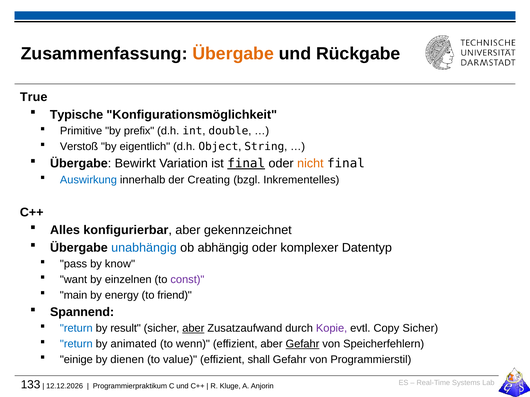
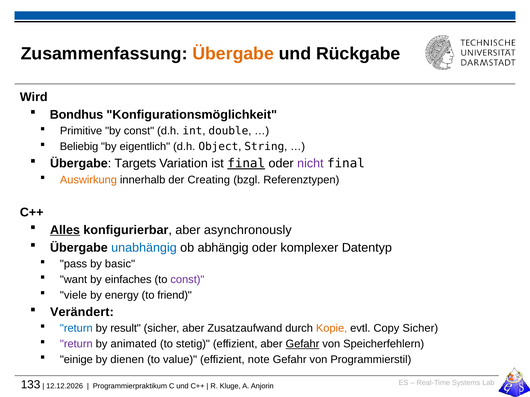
True: True -> Wird
Typische: Typische -> Bondhus
by prefix: prefix -> const
Verstoß: Verstoß -> Beliebig
Bewirkt: Bewirkt -> Targets
nicht colour: orange -> purple
Auswirkung colour: blue -> orange
Inkrementelles: Inkrementelles -> Referenztypen
Alles underline: none -> present
gekennzeichnet: gekennzeichnet -> asynchronously
know: know -> basic
einzelnen: einzelnen -> einfaches
main: main -> viele
Spannend: Spannend -> Verändert
aber at (193, 329) underline: present -> none
Kopie colour: purple -> orange
return at (76, 344) colour: blue -> purple
wenn: wenn -> stetig
shall: shall -> note
